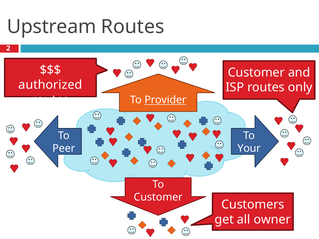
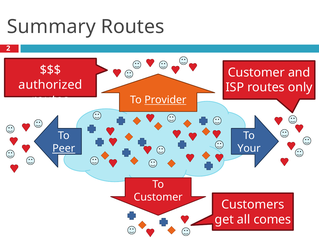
Upstream: Upstream -> Summary
Peer underline: none -> present
owner: owner -> comes
